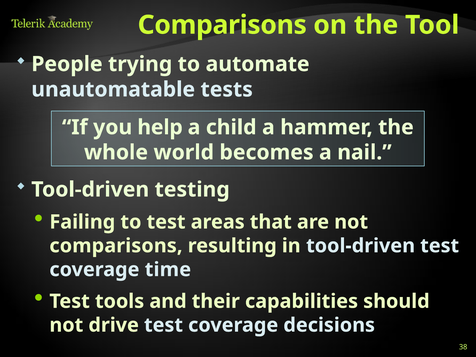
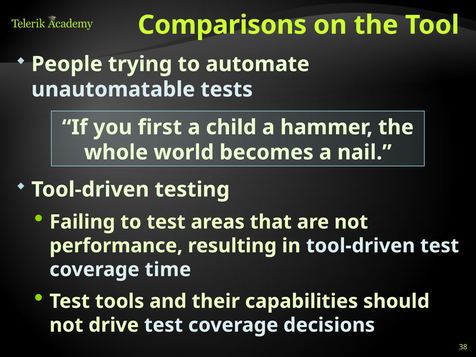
help: help -> first
comparisons at (116, 246): comparisons -> performance
